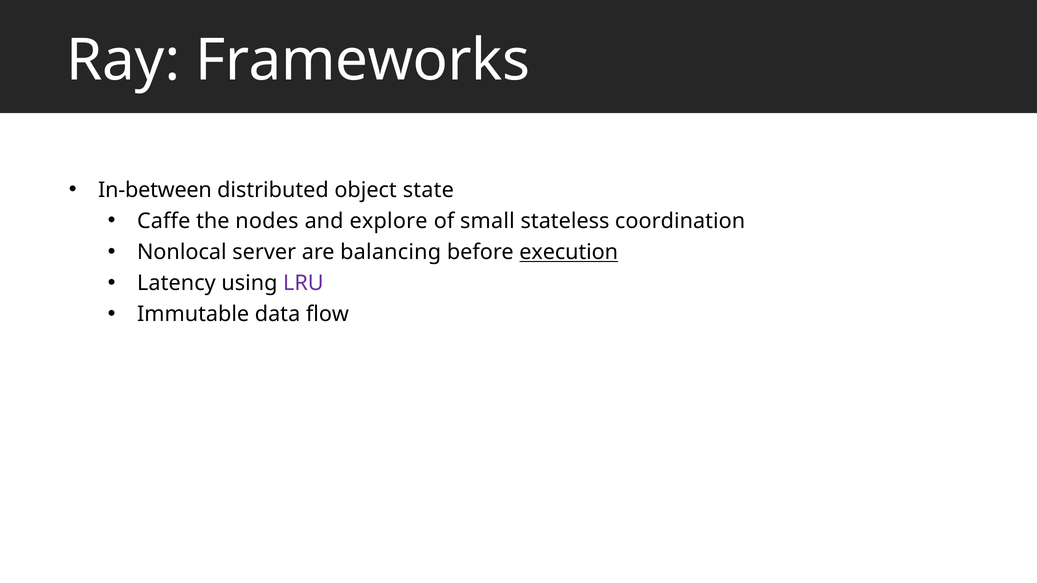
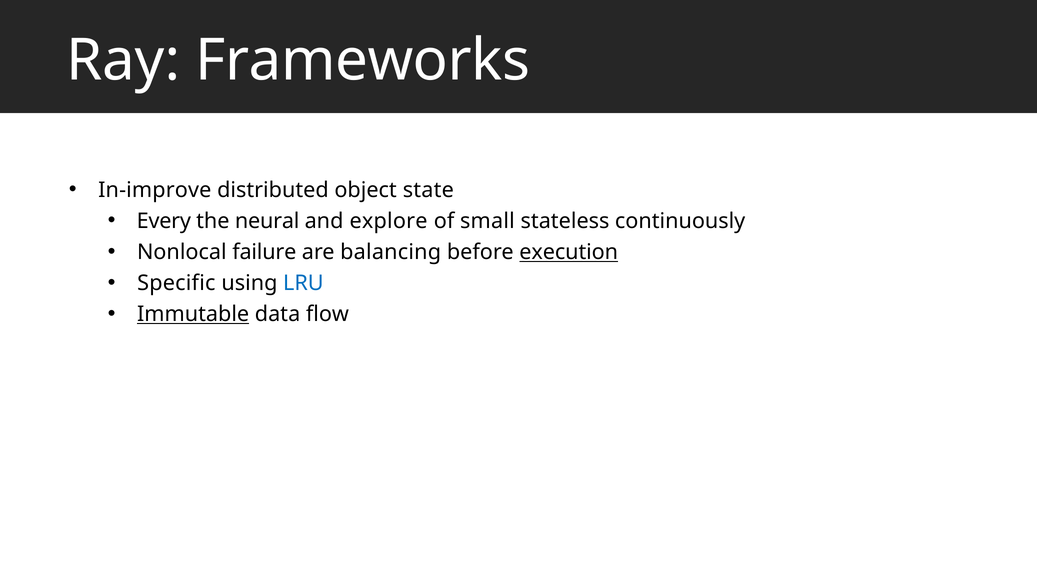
In-between: In-between -> In-improve
Caffe: Caffe -> Every
nodes: nodes -> neural
coordination: coordination -> continuously
server: server -> failure
Latency: Latency -> Specific
LRU colour: purple -> blue
Immutable underline: none -> present
